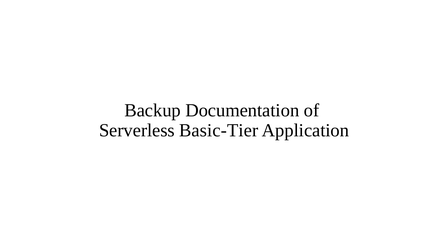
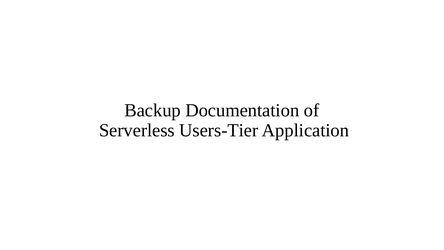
Basic-Tier: Basic-Tier -> Users-Tier
